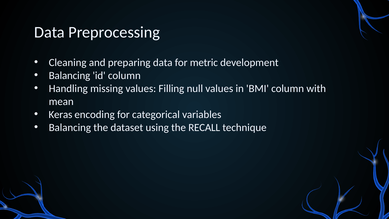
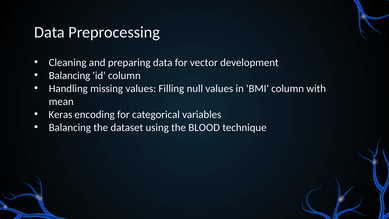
metric: metric -> vector
RECALL: RECALL -> BLOOD
